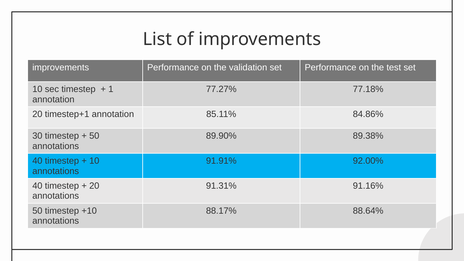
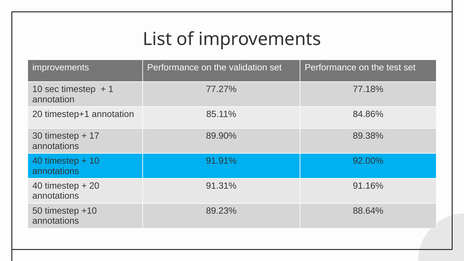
50 at (94, 136): 50 -> 17
88.17%: 88.17% -> 89.23%
